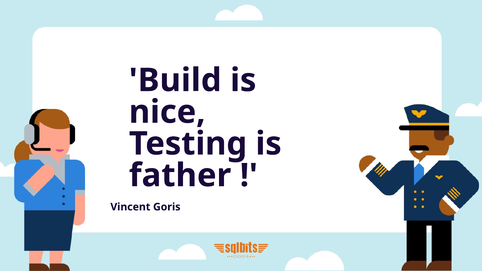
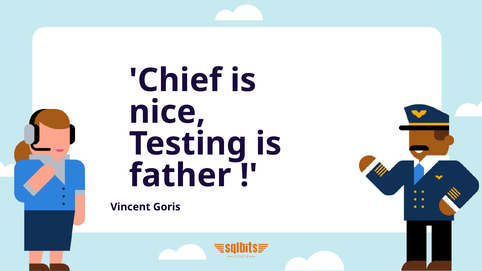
Build: Build -> Chief
